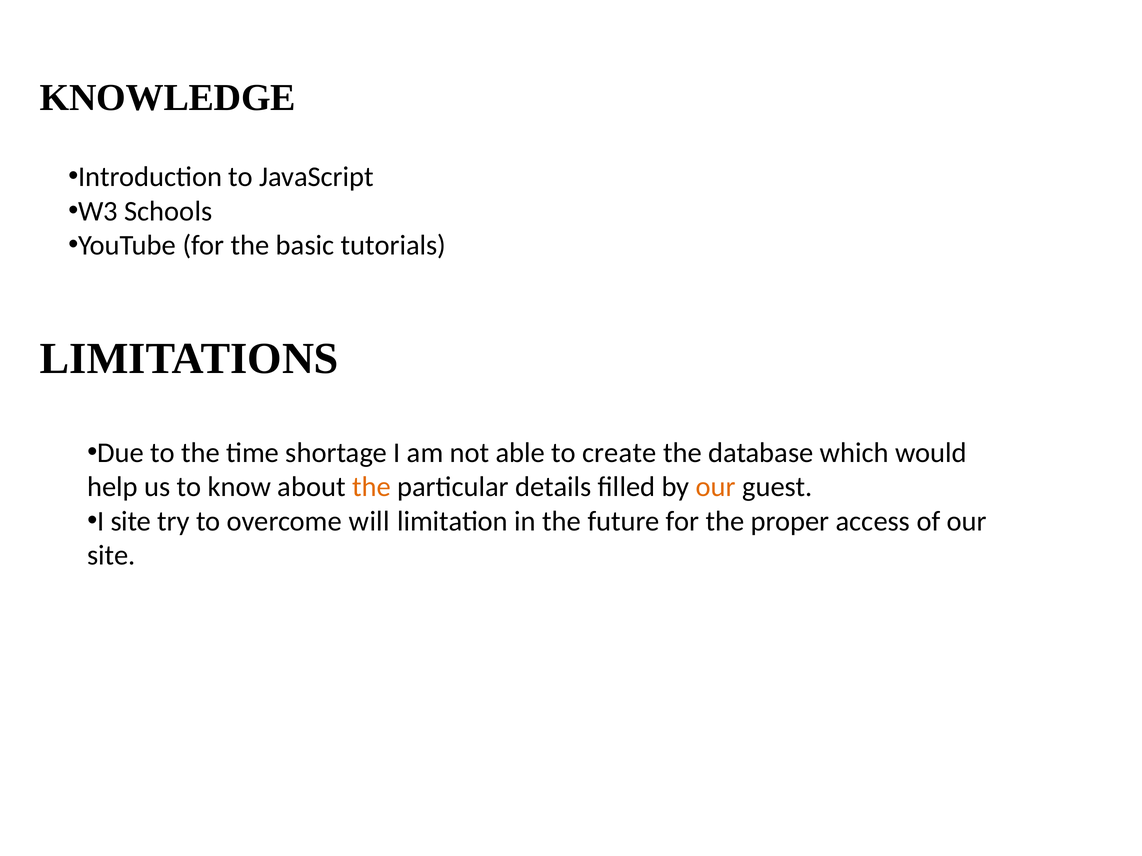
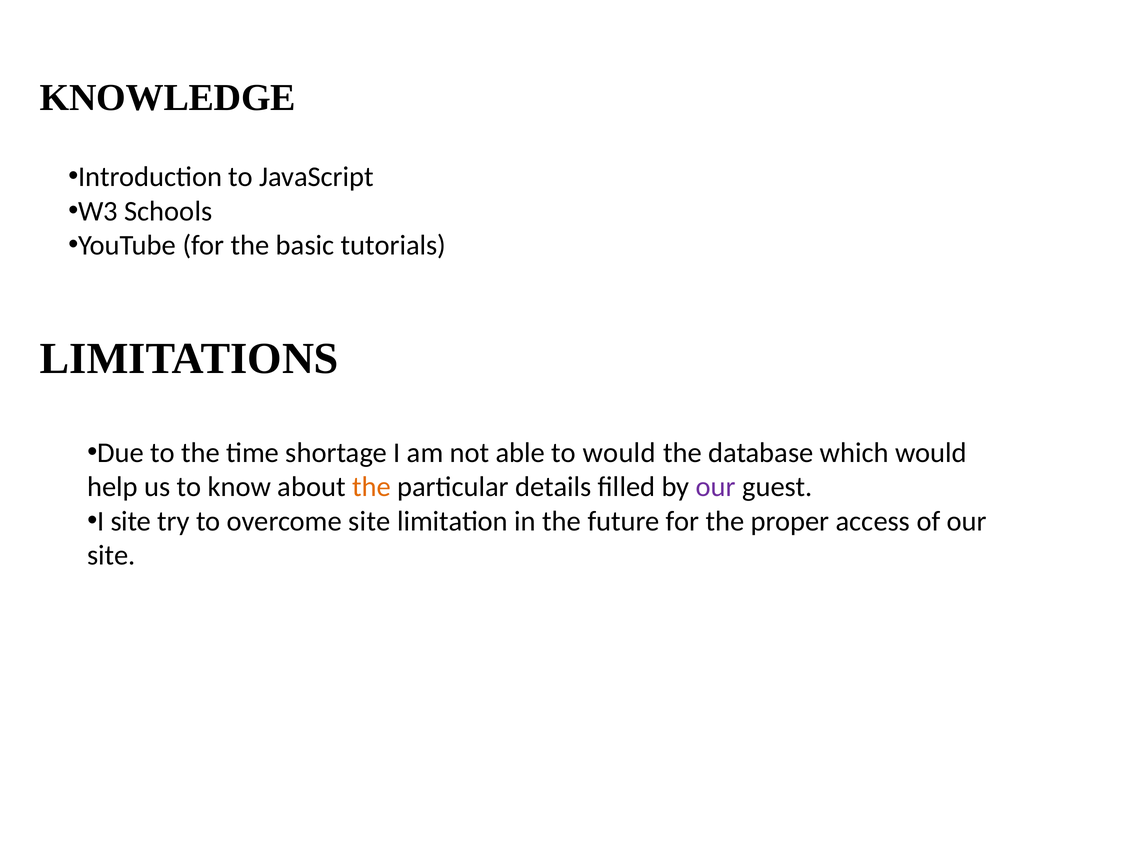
to create: create -> would
our at (716, 487) colour: orange -> purple
overcome will: will -> site
